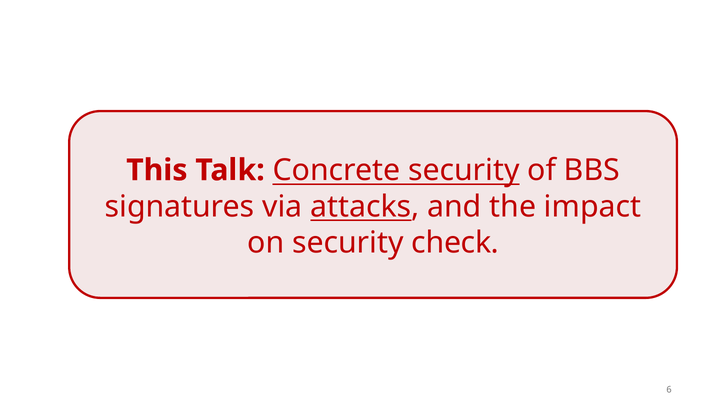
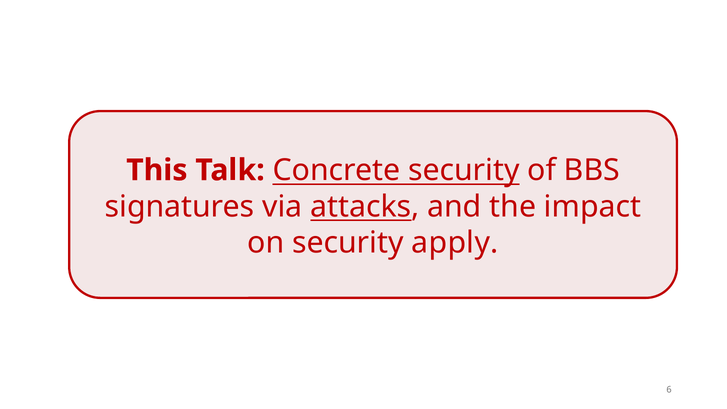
check: check -> apply
